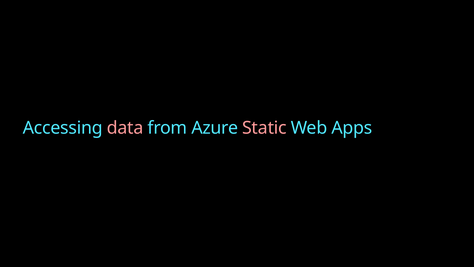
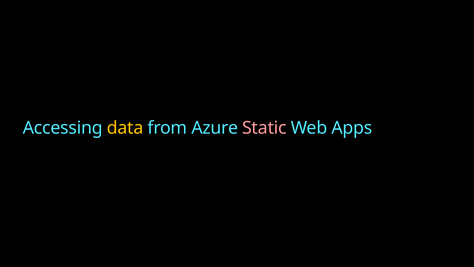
data colour: pink -> yellow
